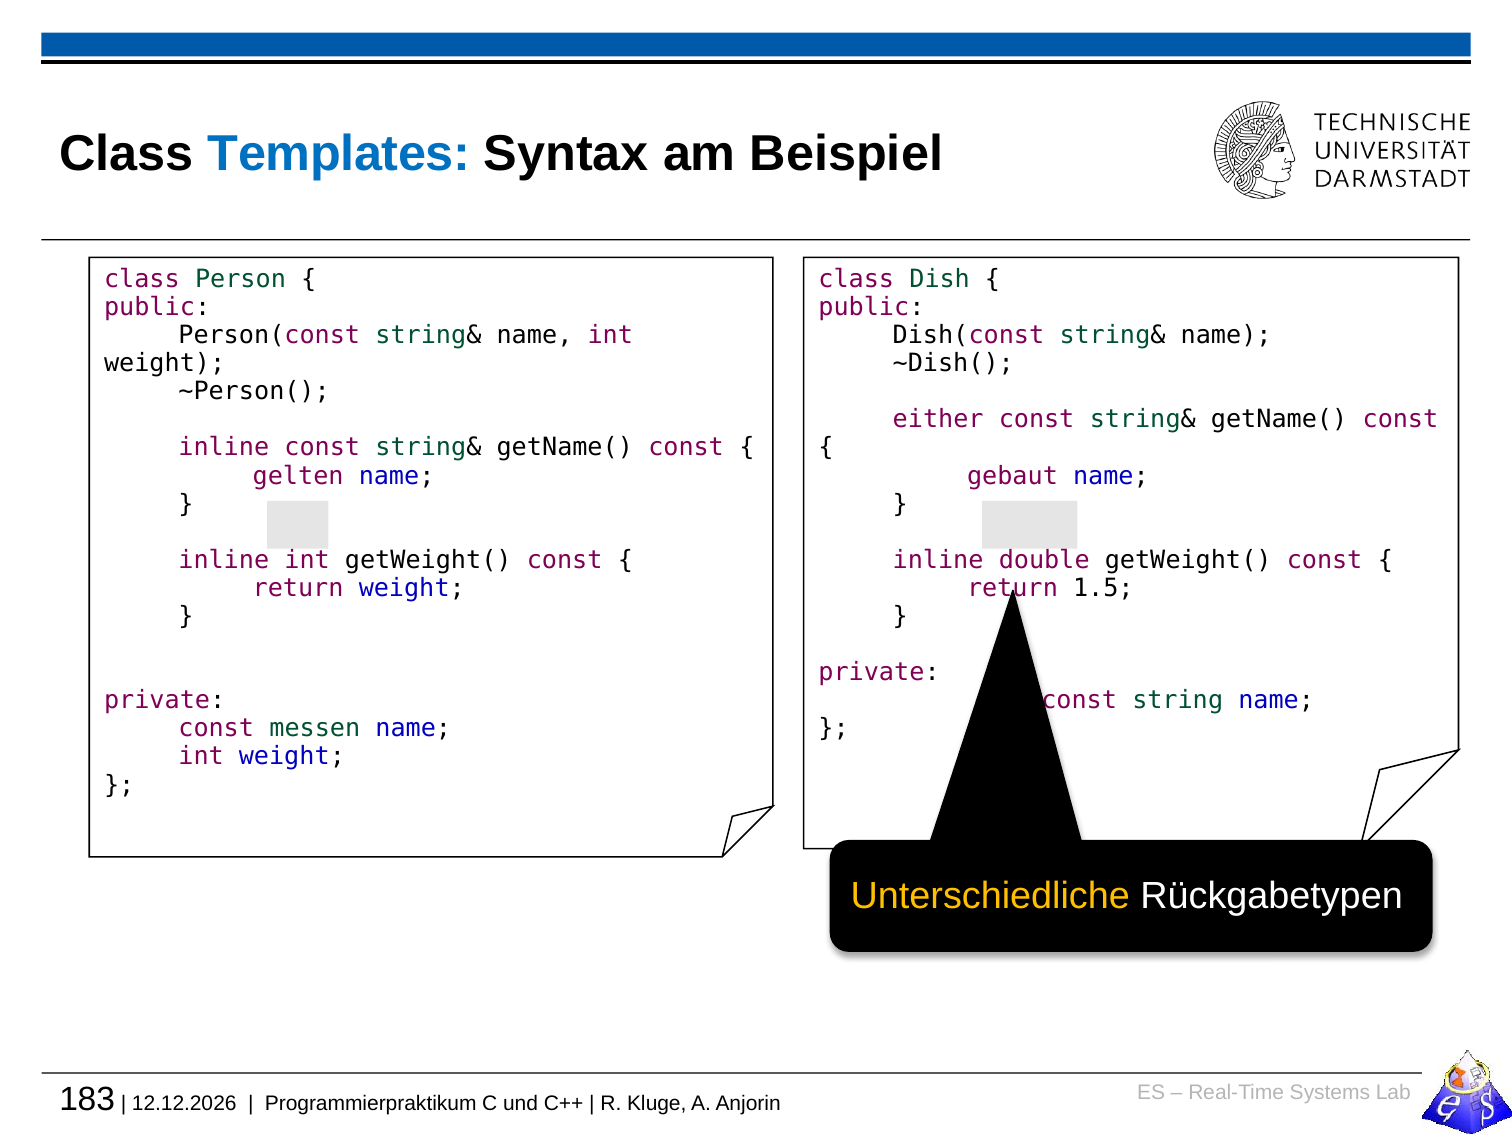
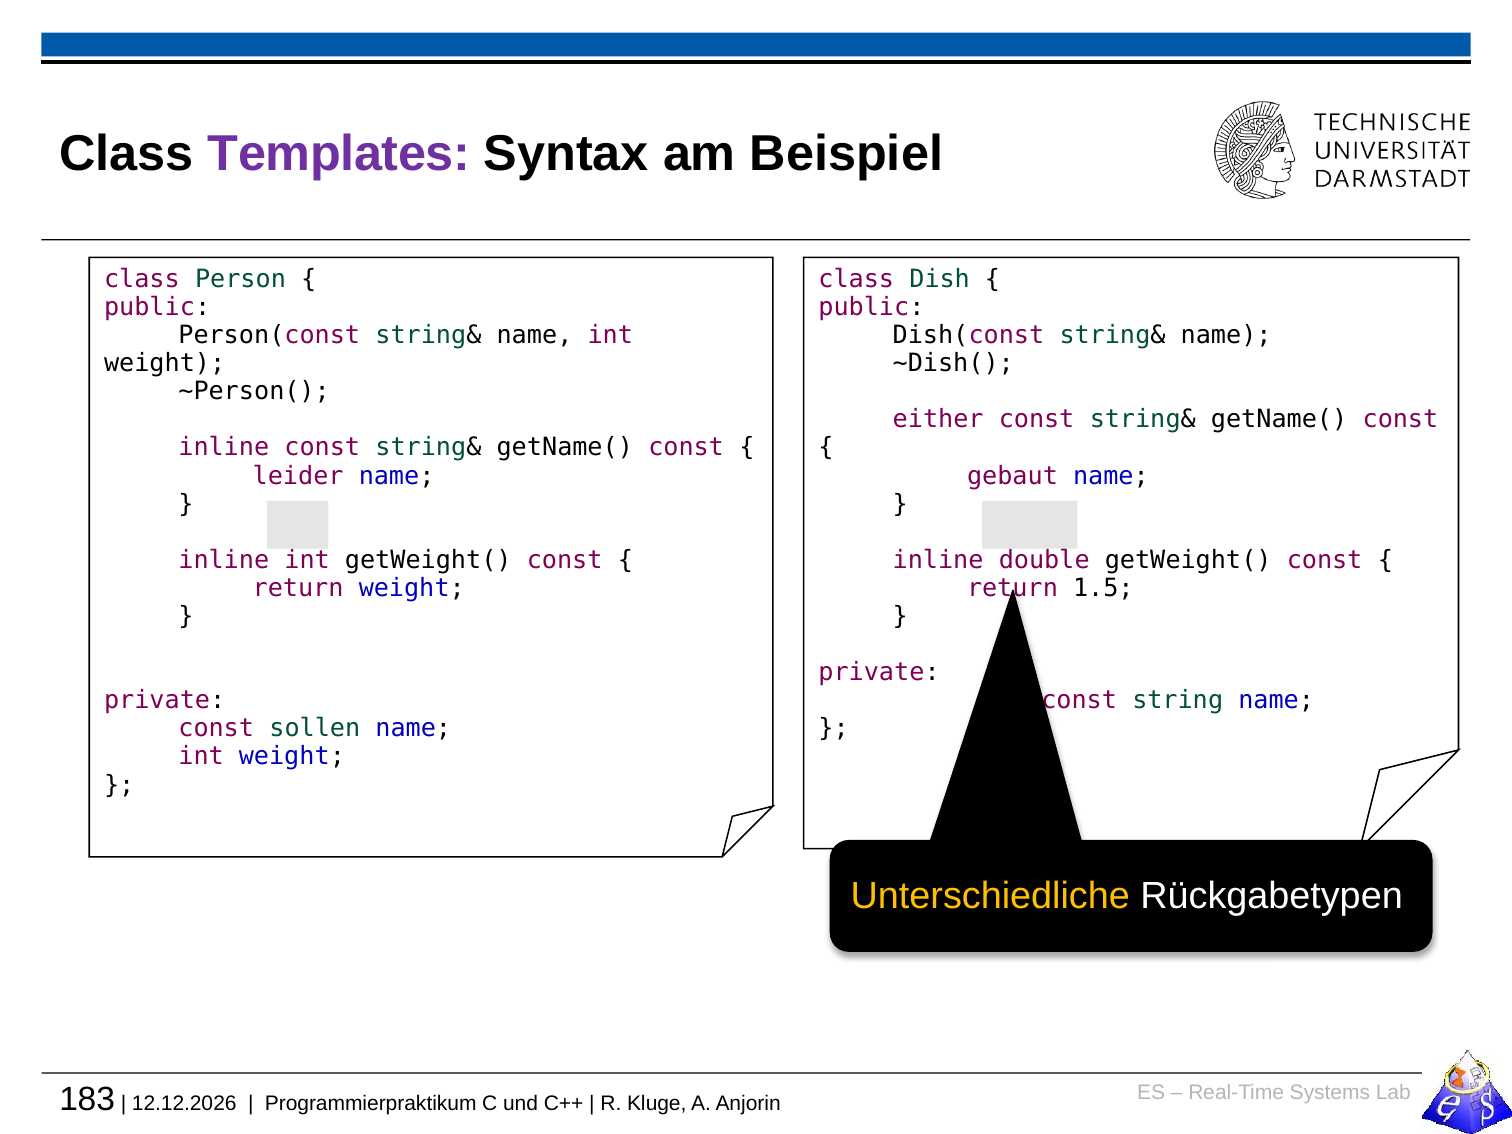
Templates colour: blue -> purple
gelten: gelten -> leider
messen: messen -> sollen
